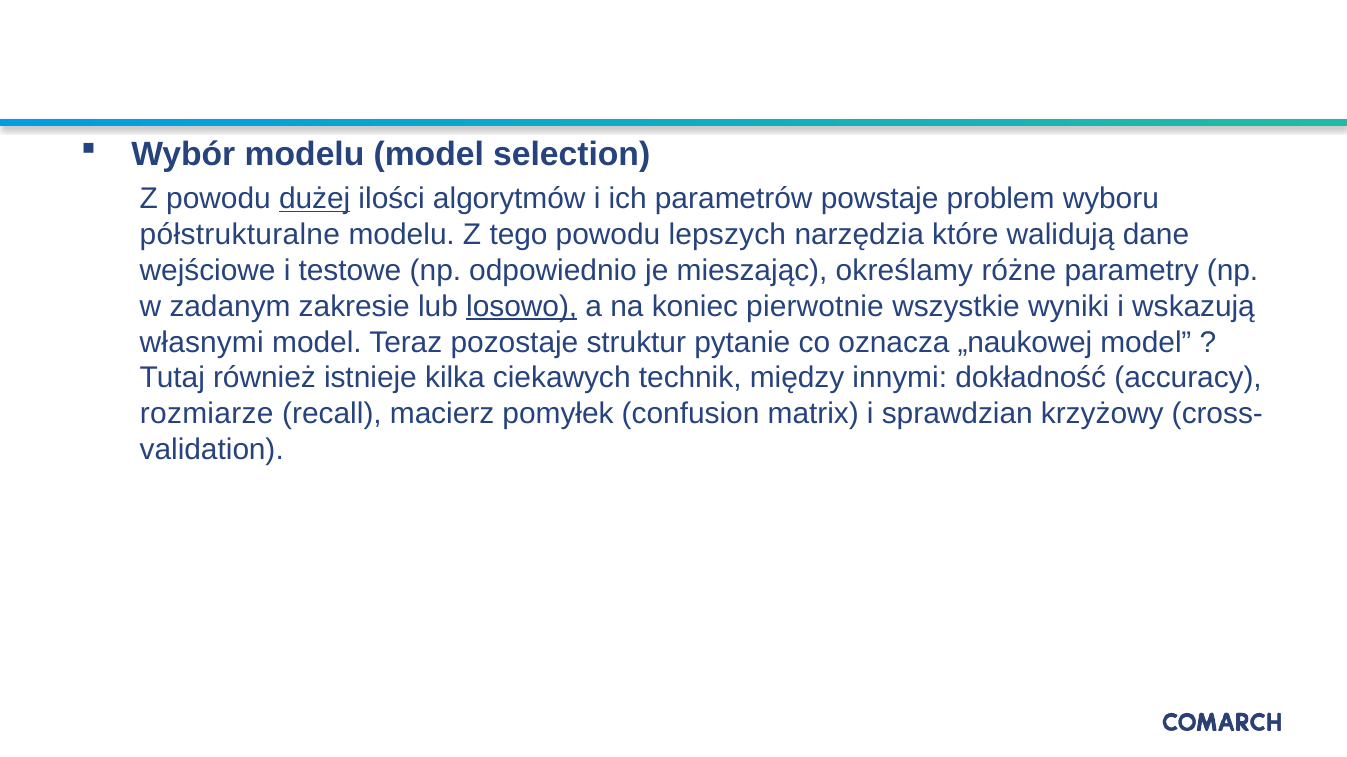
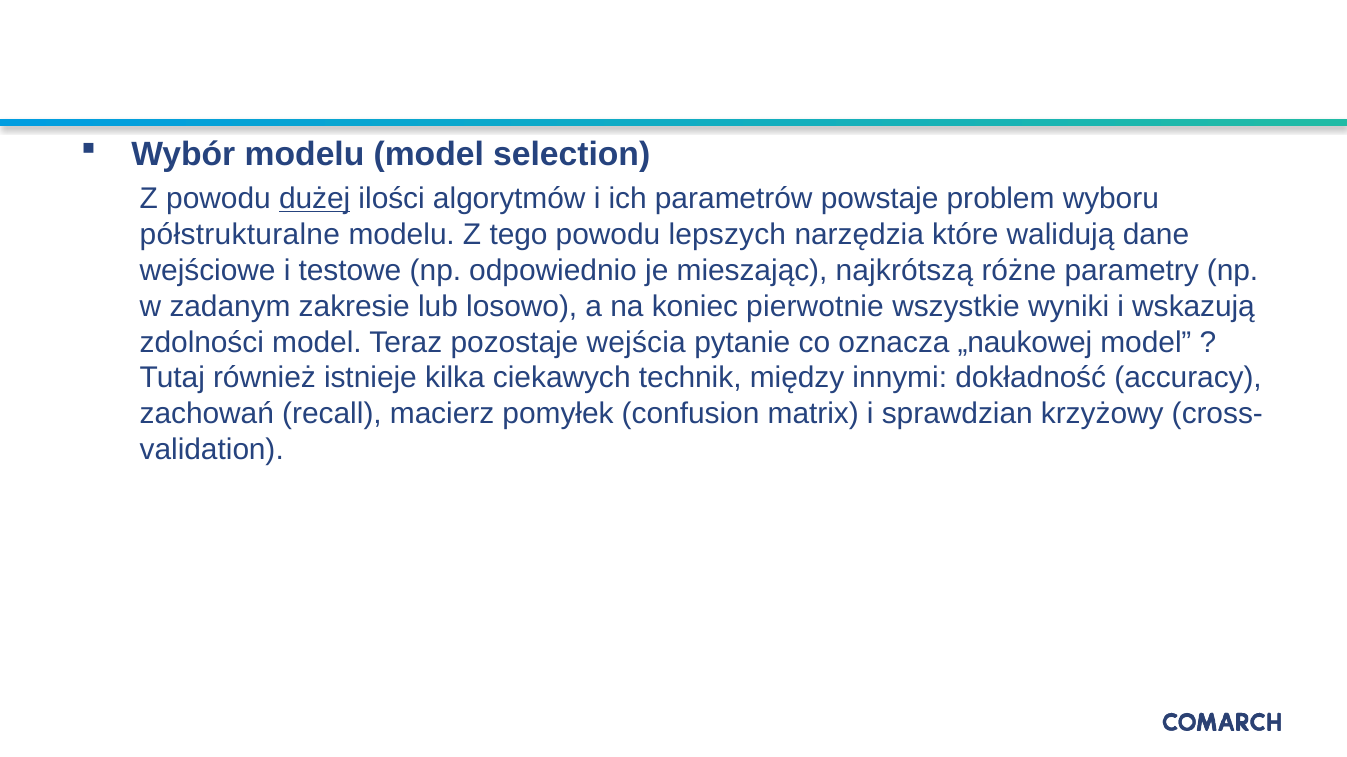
określamy: określamy -> najkrótszą
losowo underline: present -> none
własnymi: własnymi -> zdolności
struktur: struktur -> wejścia
rozmiarze: rozmiarze -> zachowań
